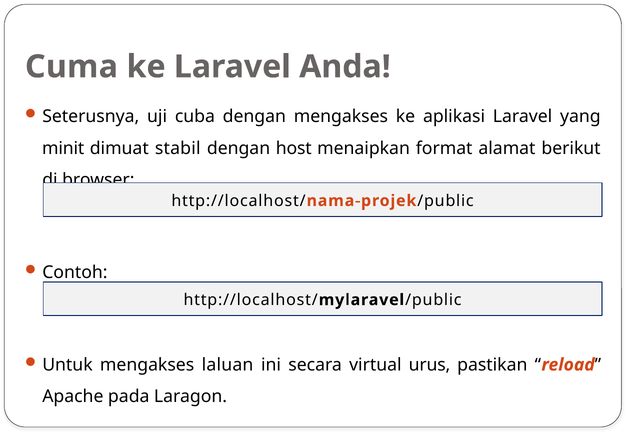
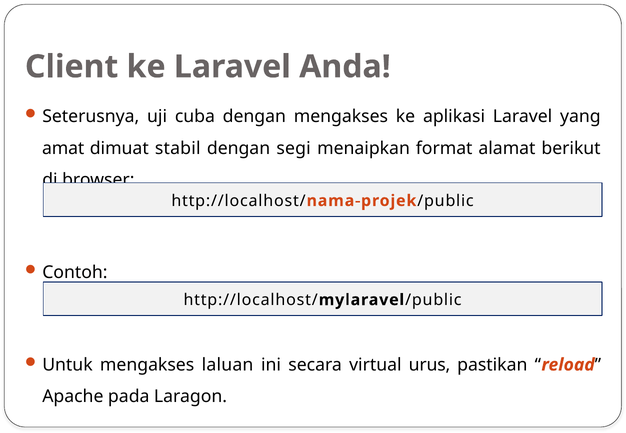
Cuma: Cuma -> Client
minit: minit -> amat
host: host -> segi
